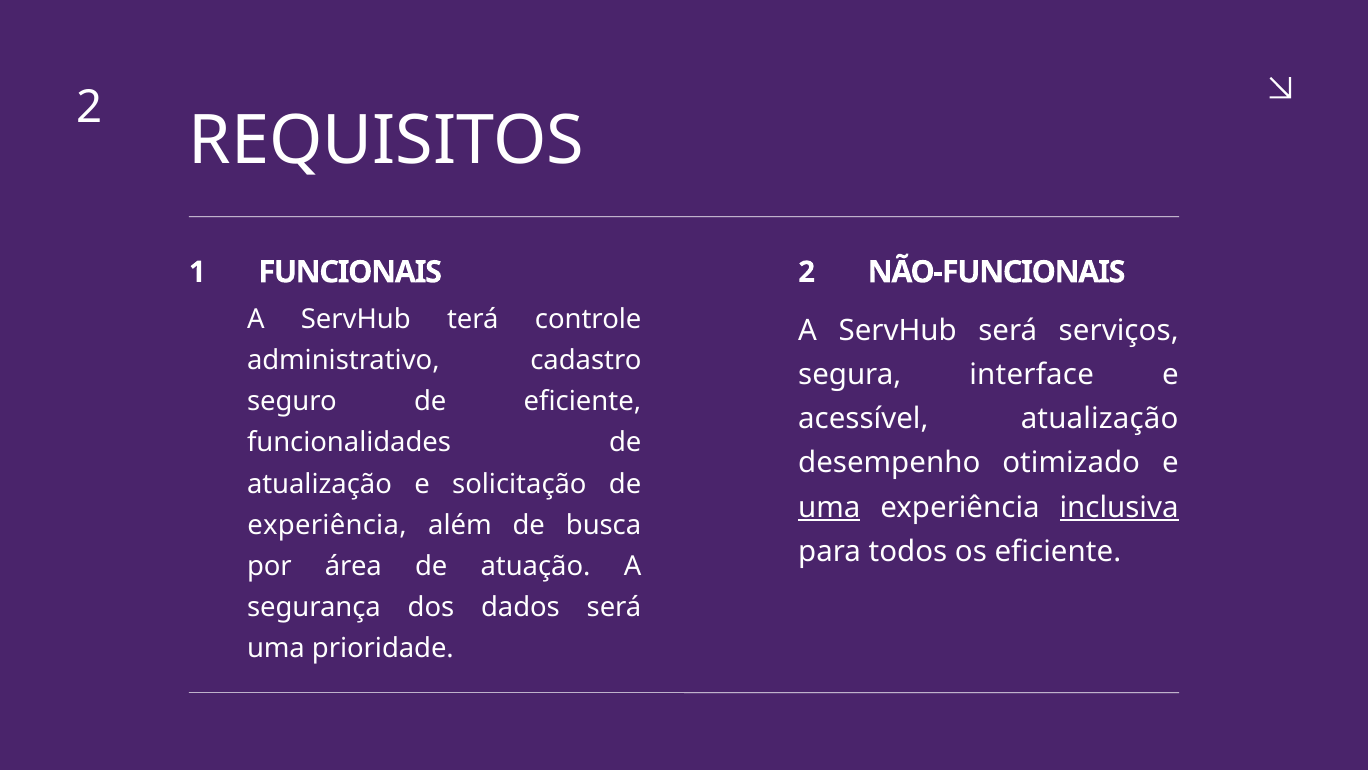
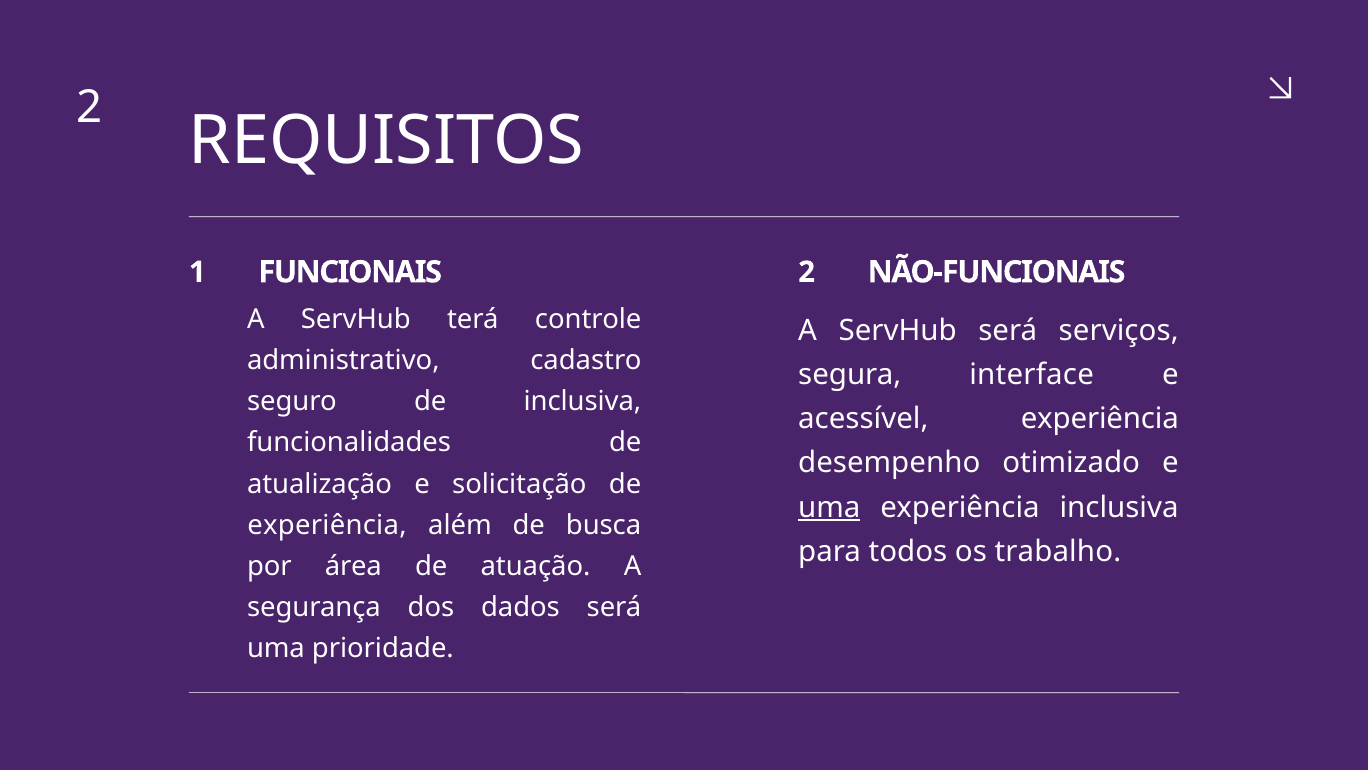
de eficiente: eficiente -> inclusiva
acessível atualização: atualização -> experiência
inclusiva at (1119, 507) underline: present -> none
os eficiente: eficiente -> trabalho
